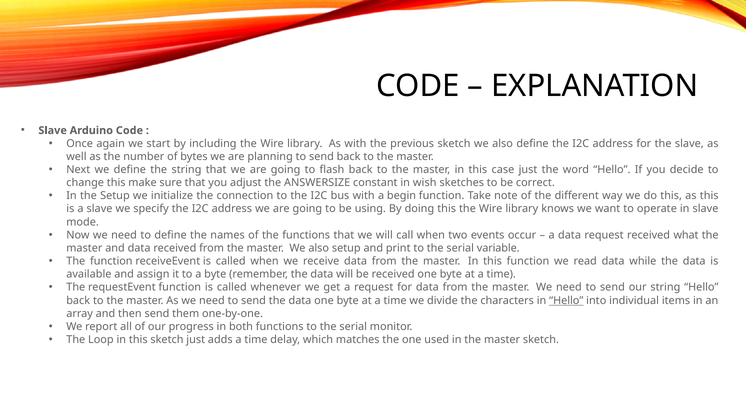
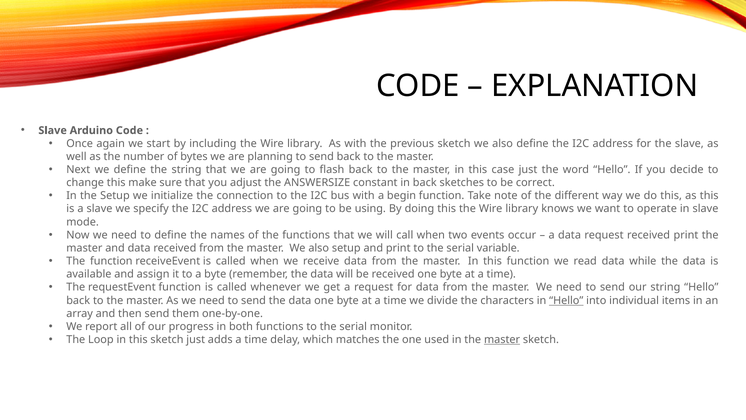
in wish: wish -> back
received what: what -> print
master at (502, 339) underline: none -> present
